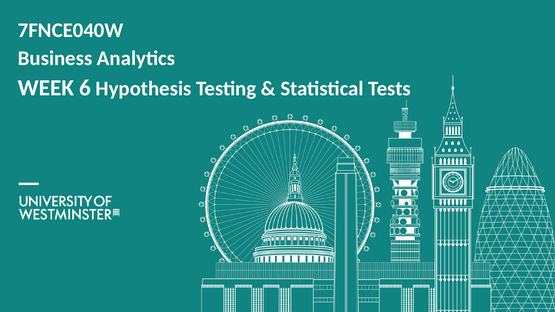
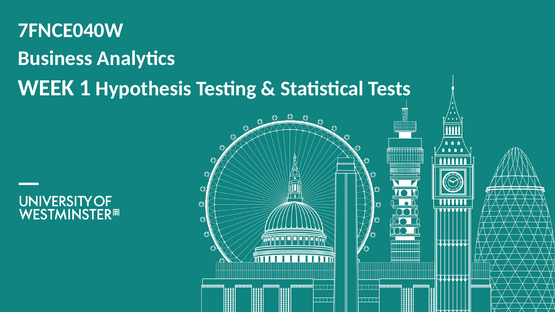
6: 6 -> 1
